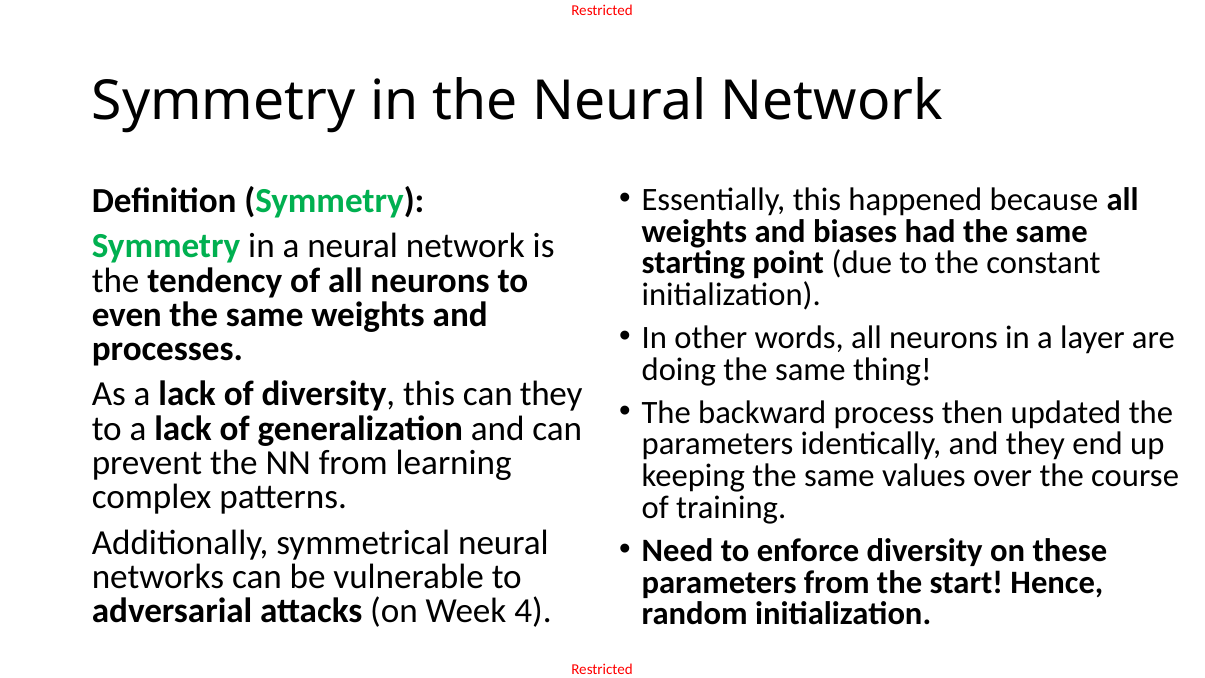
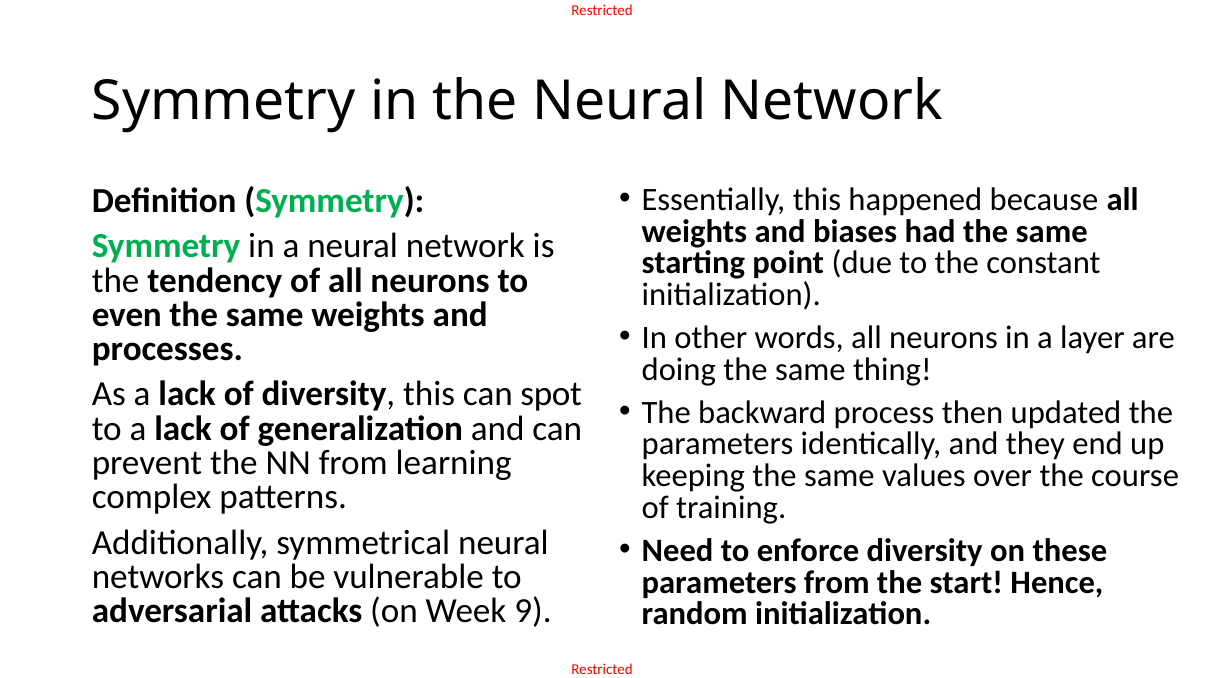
can they: they -> spot
4: 4 -> 9
